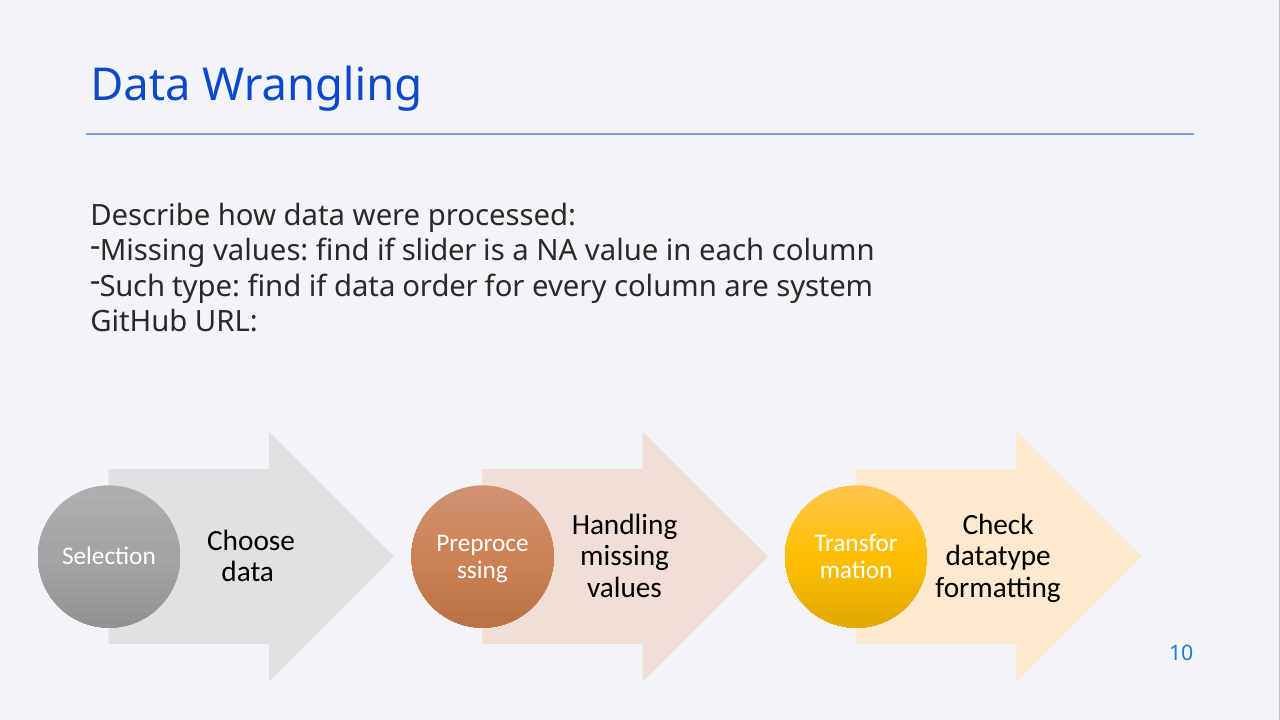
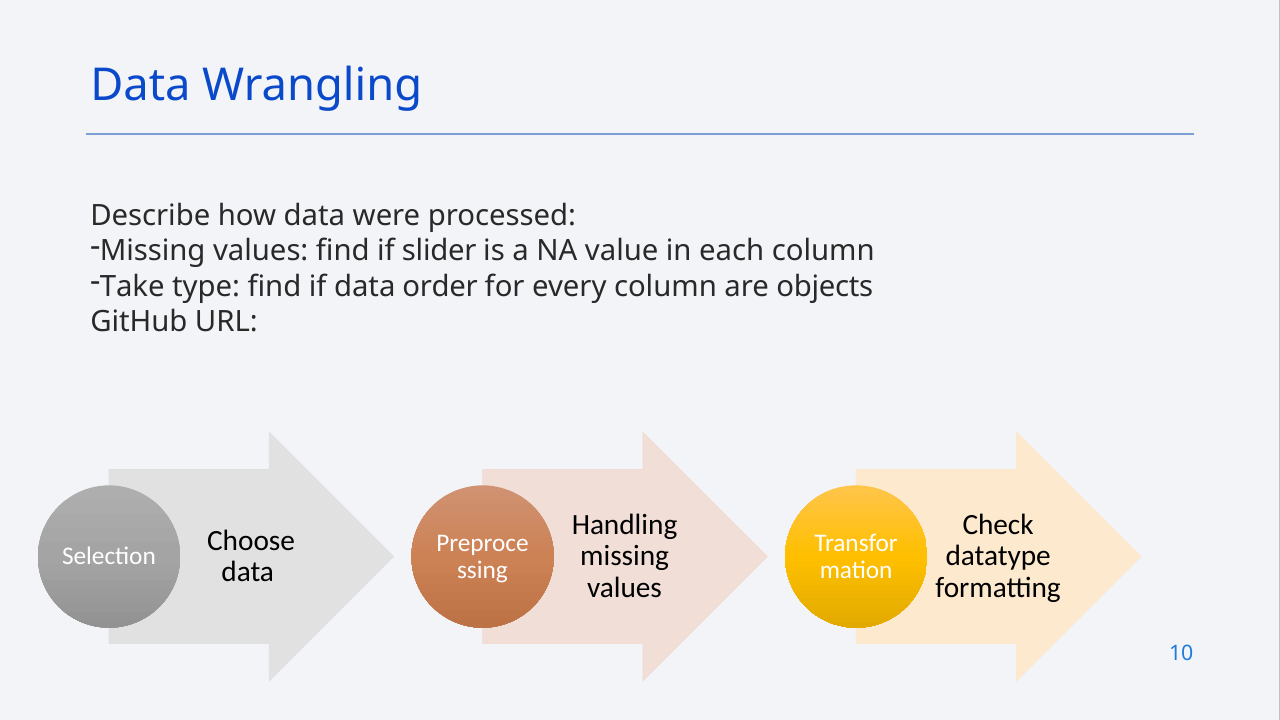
Such: Such -> Take
system: system -> objects
